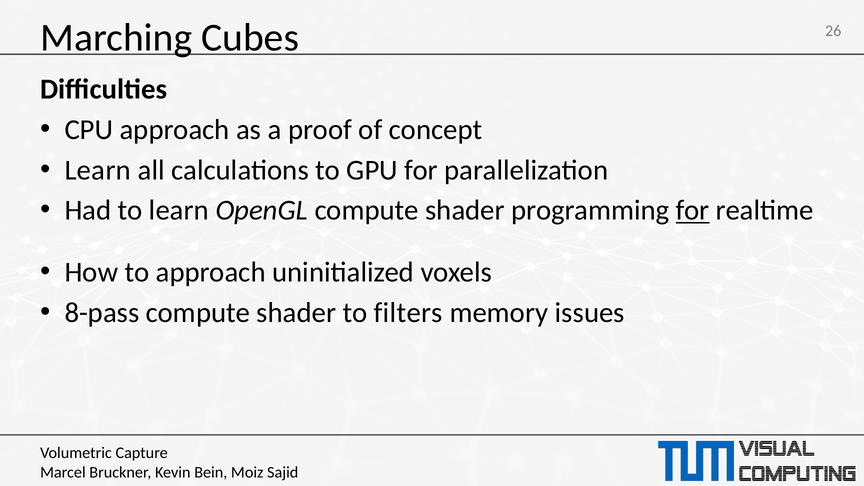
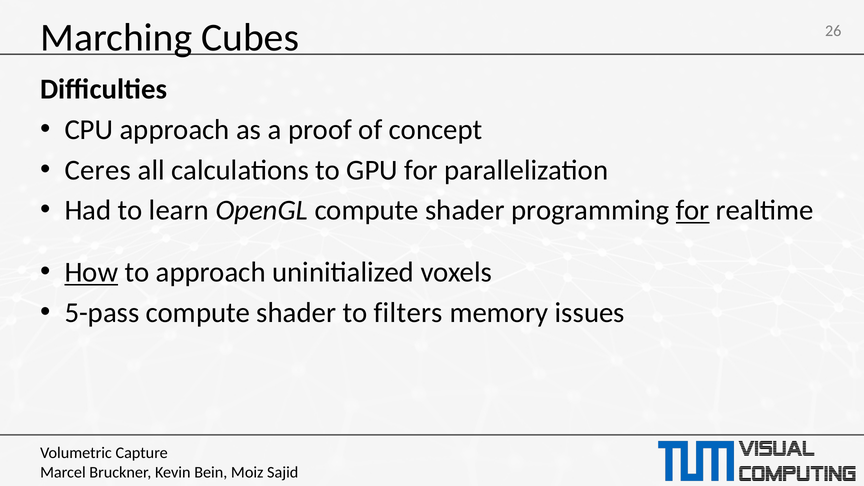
Learn at (98, 170): Learn -> Ceres
How underline: none -> present
8-pass: 8-pass -> 5-pass
